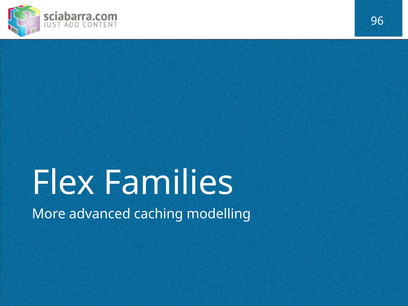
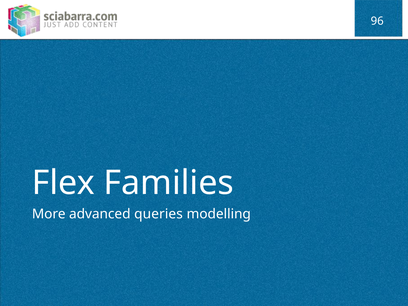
caching: caching -> queries
